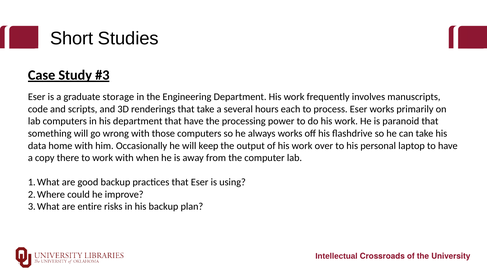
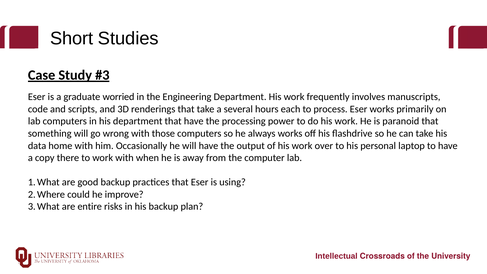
storage: storage -> worried
will keep: keep -> have
